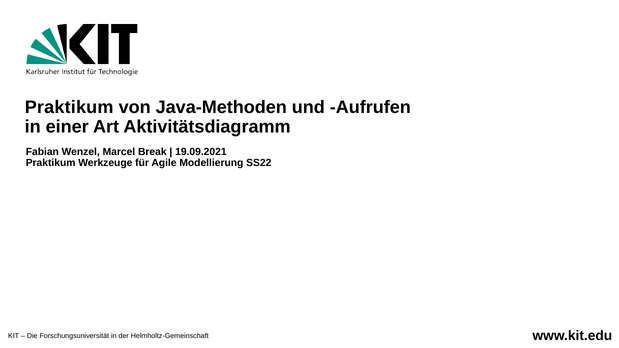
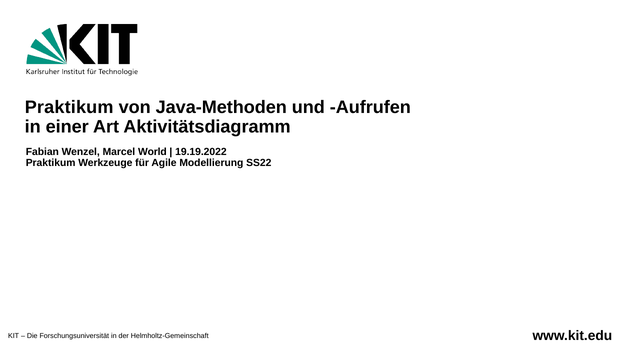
Break: Break -> World
19.09.2021: 19.09.2021 -> 19.19.2022
